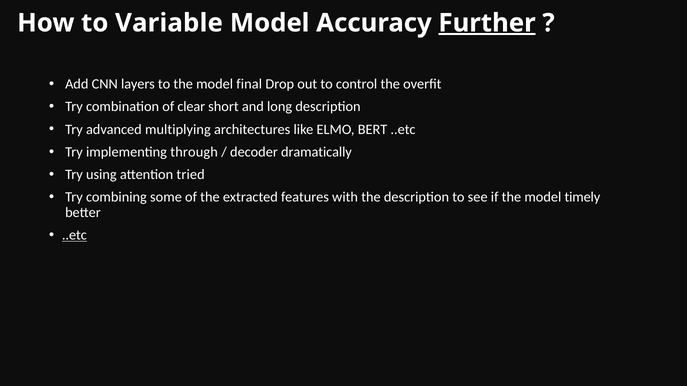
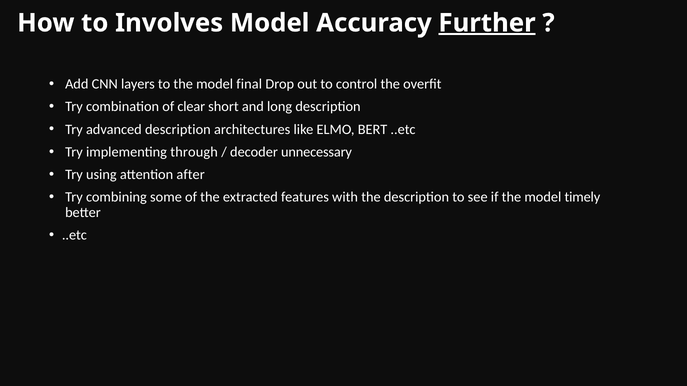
Variable: Variable -> Involves
advanced multiplying: multiplying -> description
dramatically: dramatically -> unnecessary
tried: tried -> after
..etc at (74, 235) underline: present -> none
